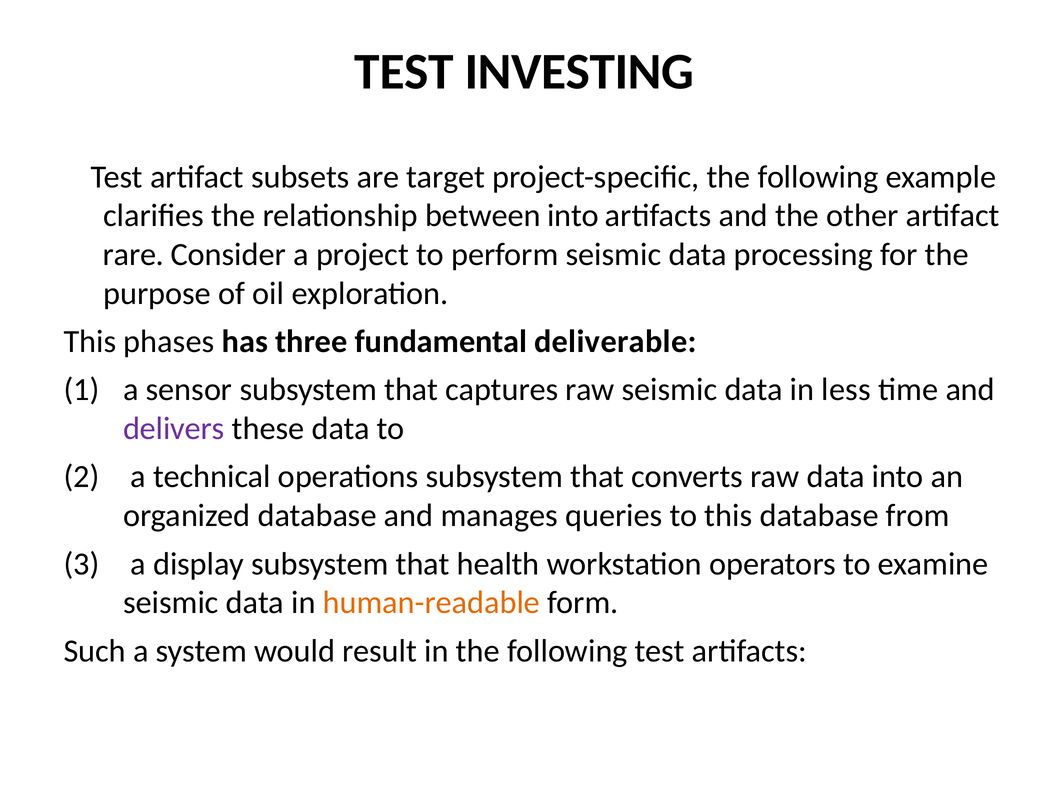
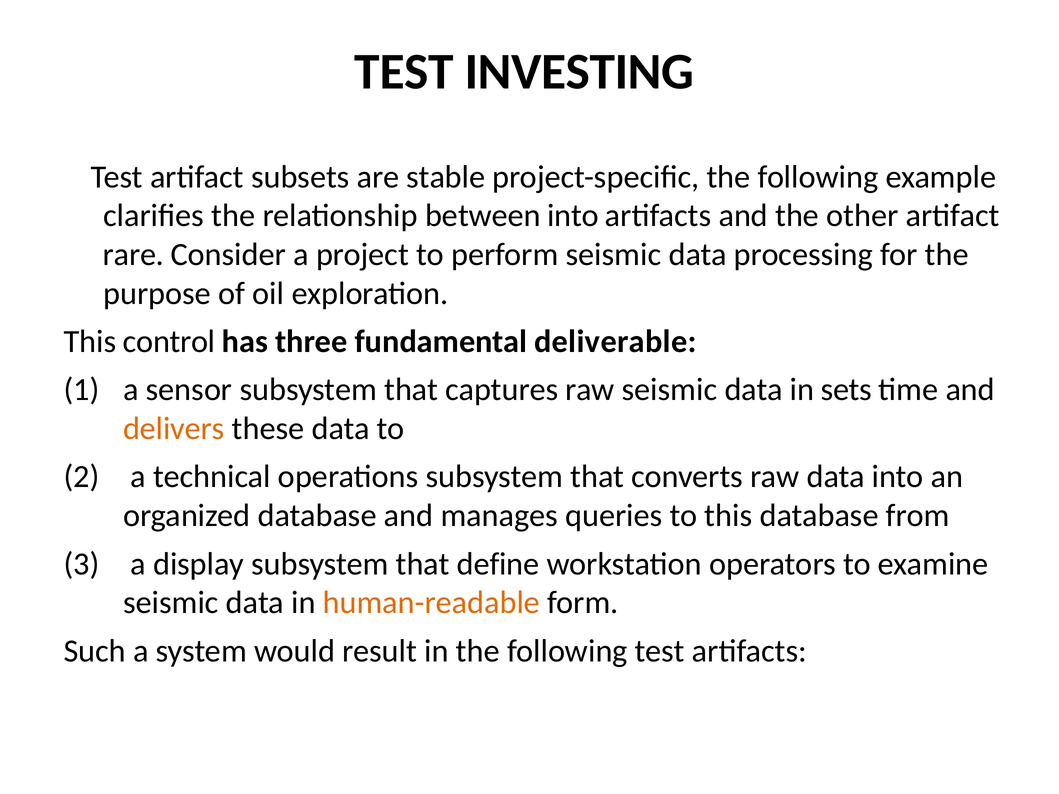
target: target -> stable
phases: phases -> control
less: less -> sets
delivers colour: purple -> orange
health: health -> define
